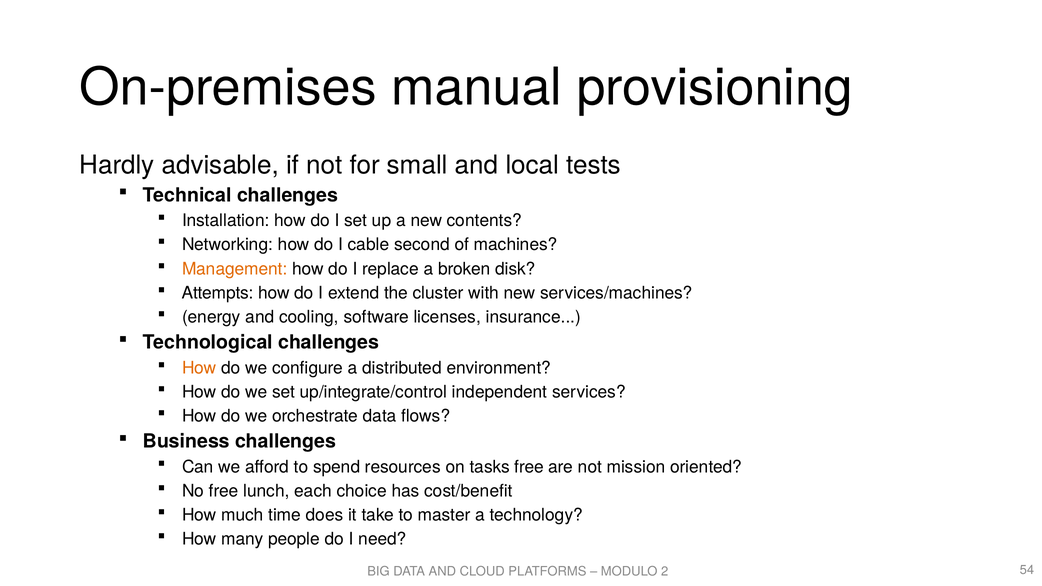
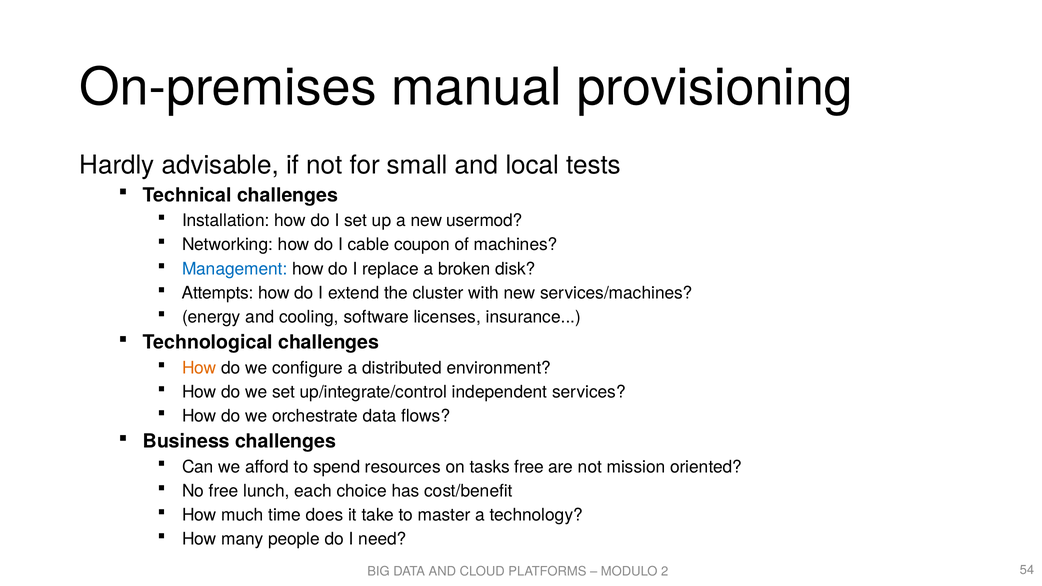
contents: contents -> usermod
second: second -> coupon
Management colour: orange -> blue
